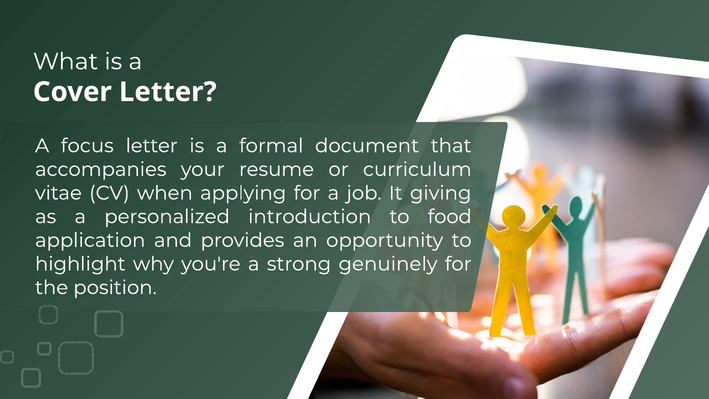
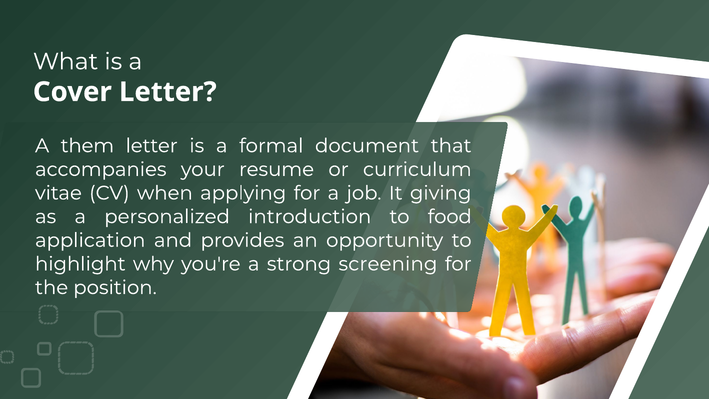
focus: focus -> them
genuinely: genuinely -> screening
